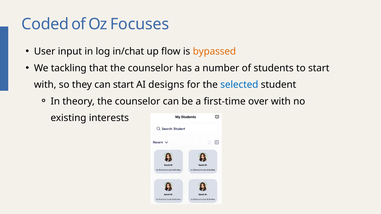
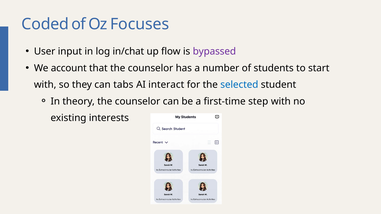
bypassed colour: orange -> purple
tackling: tackling -> account
can start: start -> tabs
designs: designs -> interact
over: over -> step
